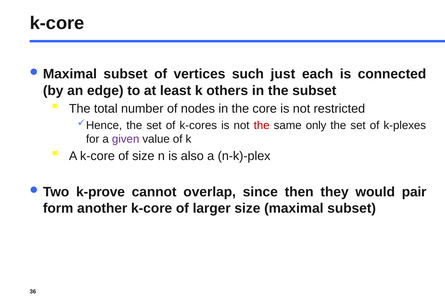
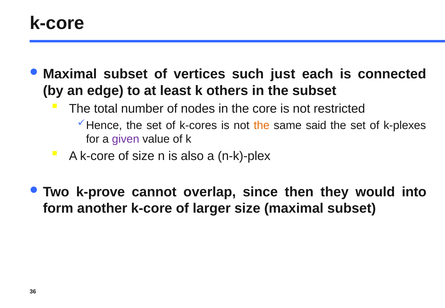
the at (262, 125) colour: red -> orange
only: only -> said
pair: pair -> into
